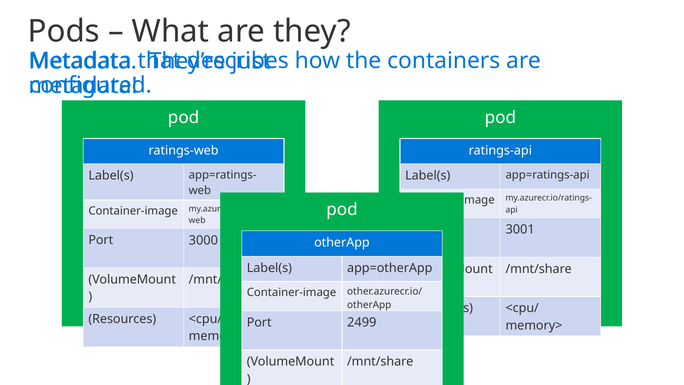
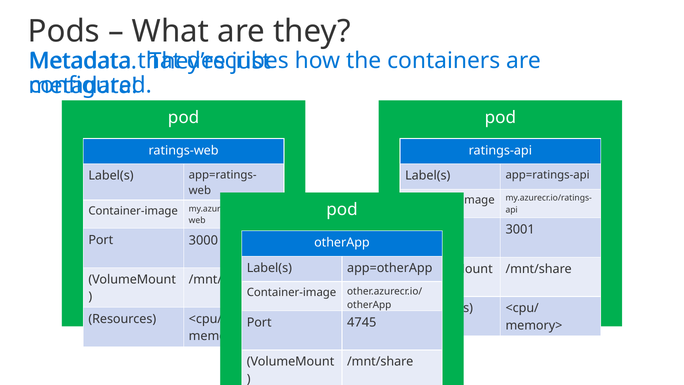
2499: 2499 -> 4745
